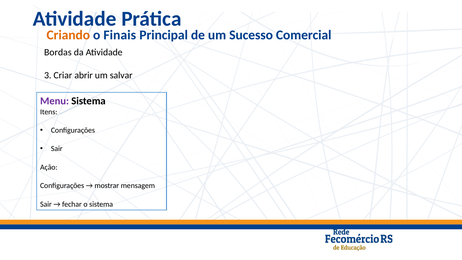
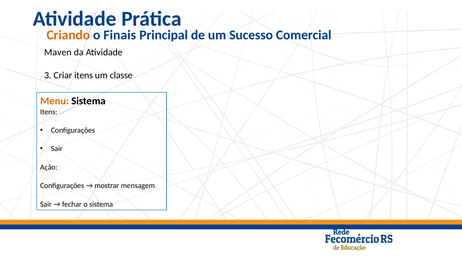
Bordas: Bordas -> Maven
Criar abrir: abrir -> itens
salvar: salvar -> classe
Menu colour: purple -> orange
